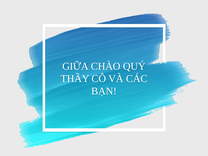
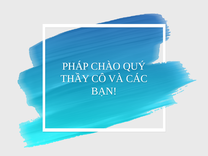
GIỮA: GIỮA -> PHÁP
